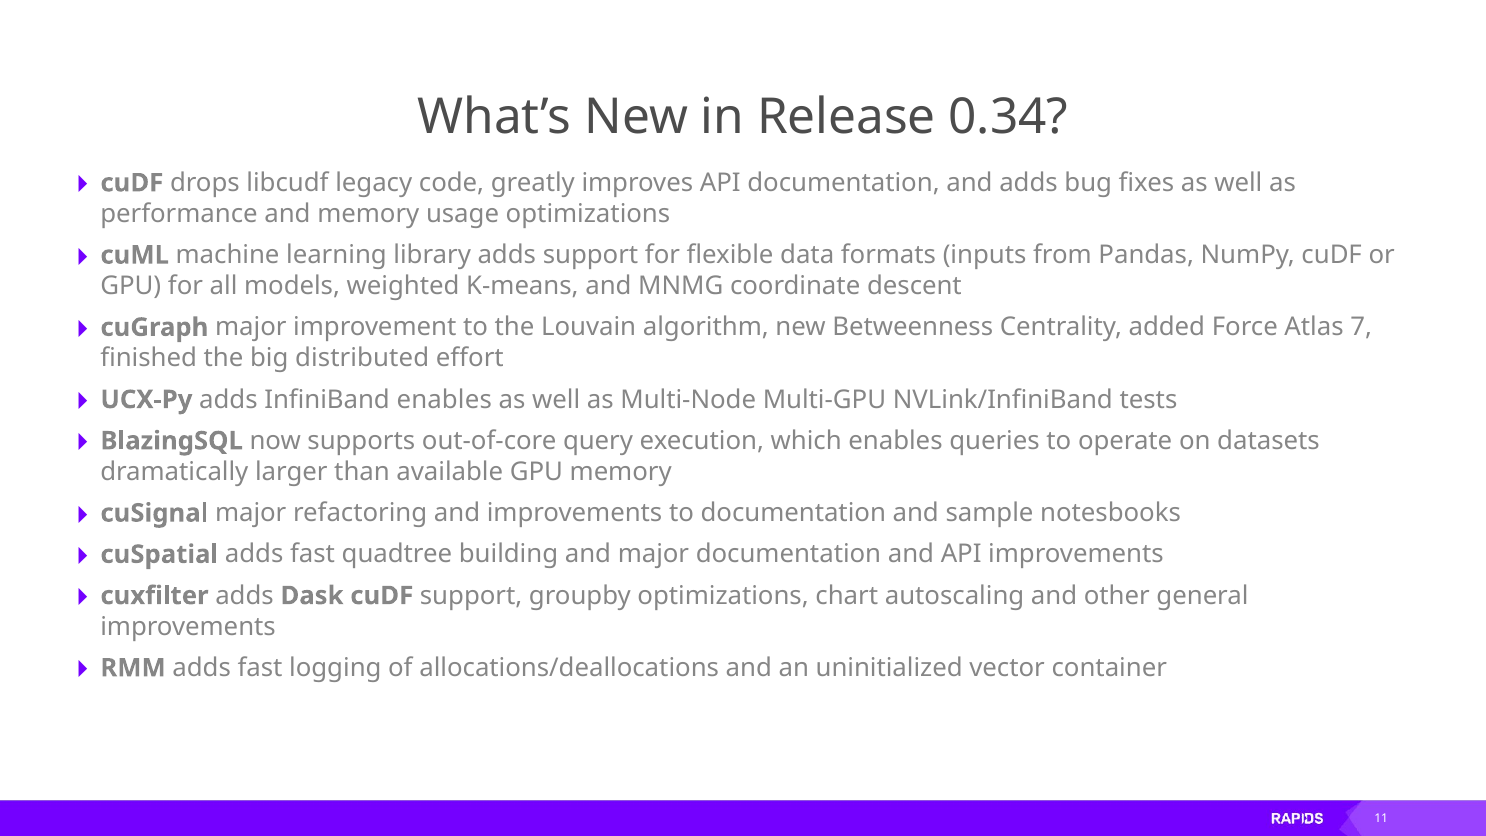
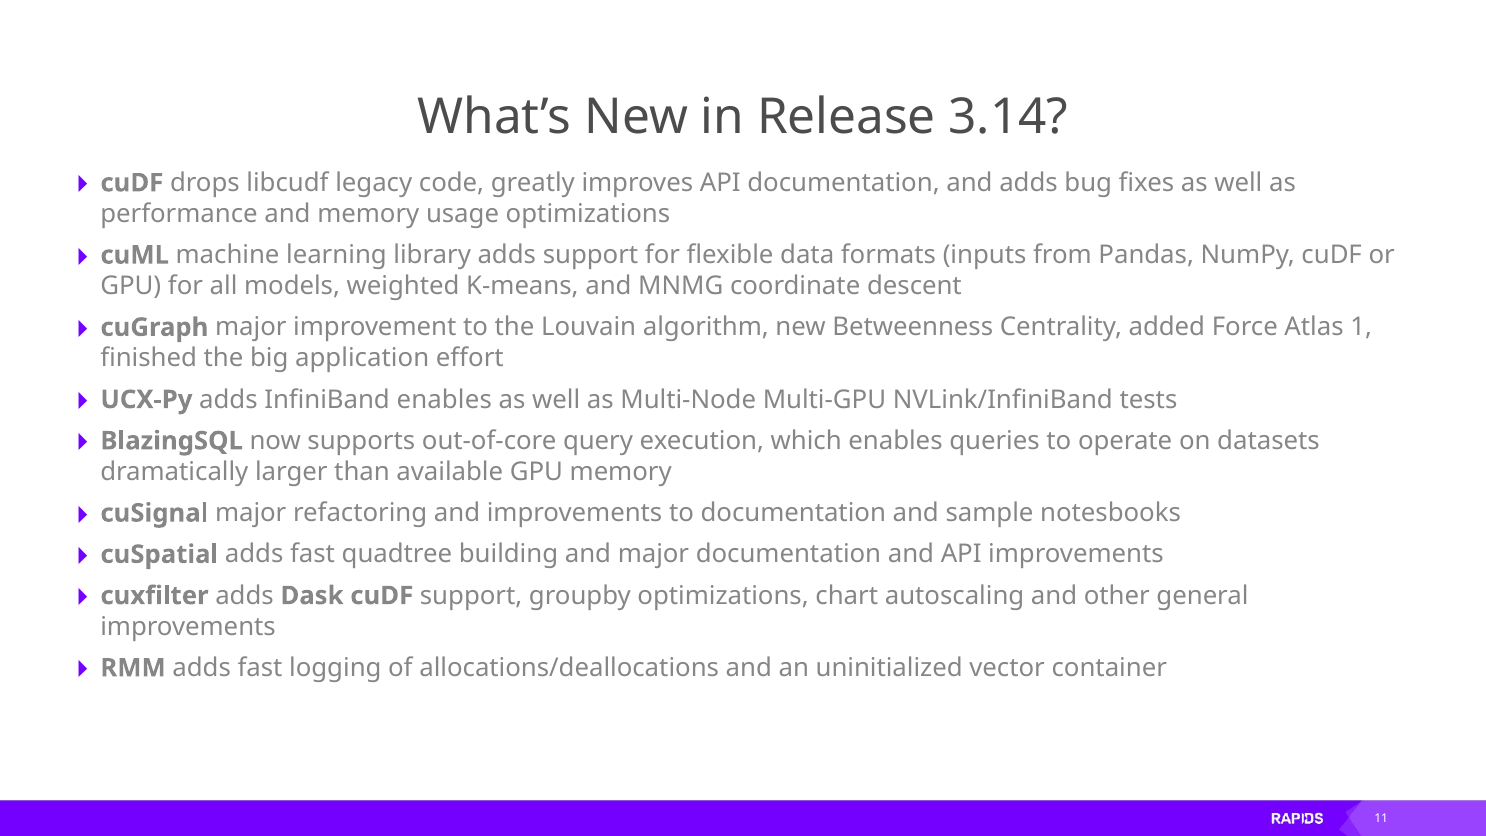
0.34: 0.34 -> 3.14
7: 7 -> 1
distributed: distributed -> application
